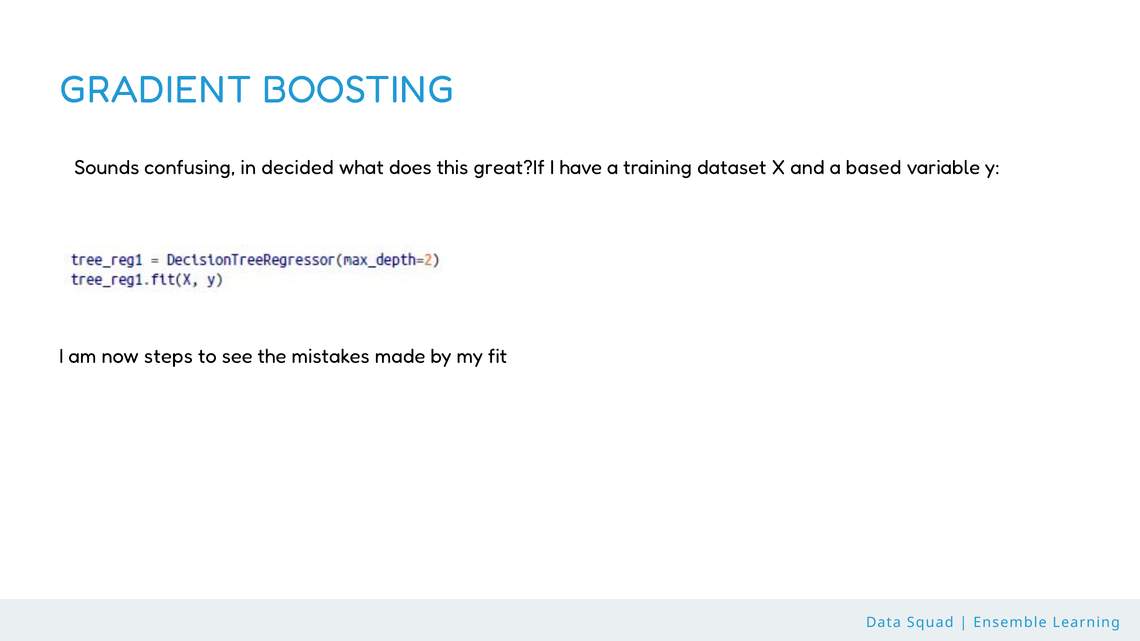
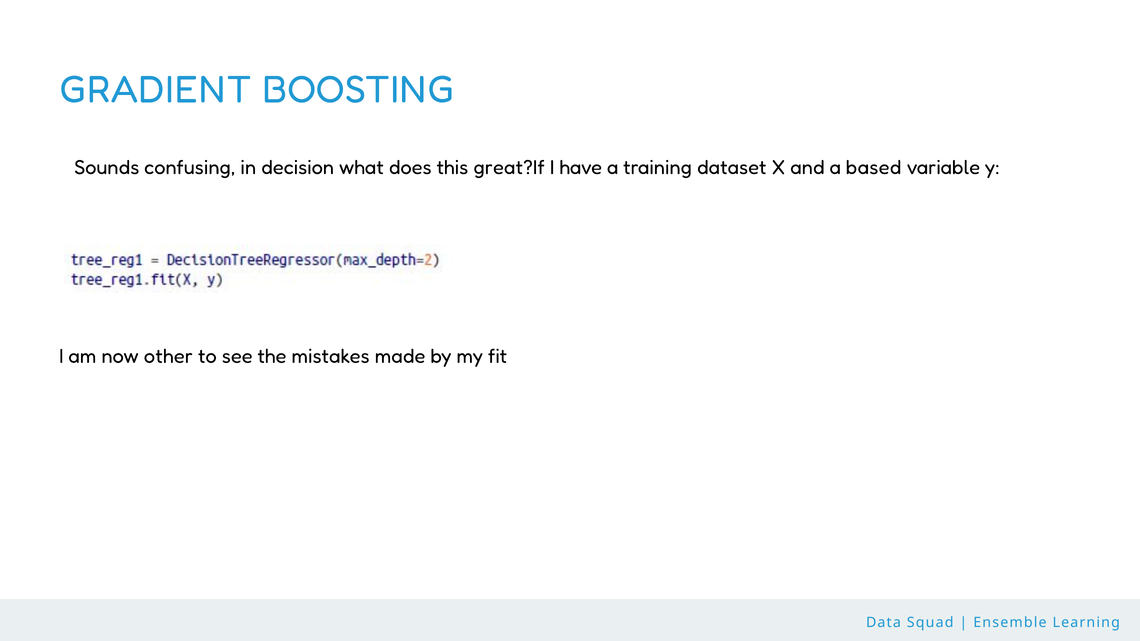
decided: decided -> decision
steps: steps -> other
